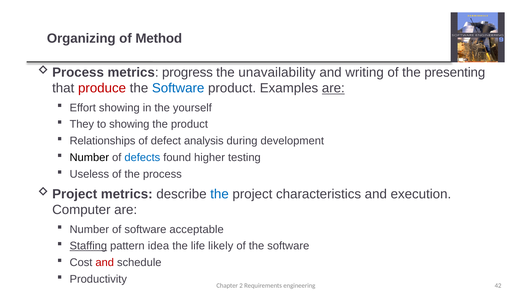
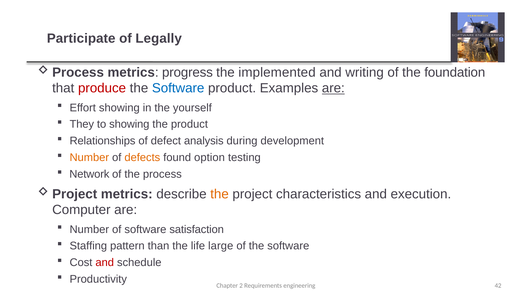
Organizing: Organizing -> Participate
Method: Method -> Legally
unavailability: unavailability -> implemented
presenting: presenting -> foundation
Number at (89, 158) colour: black -> orange
defects colour: blue -> orange
higher: higher -> option
Useless: Useless -> Network
the at (220, 194) colour: blue -> orange
acceptable: acceptable -> satisfaction
Staffing underline: present -> none
idea: idea -> than
likely: likely -> large
